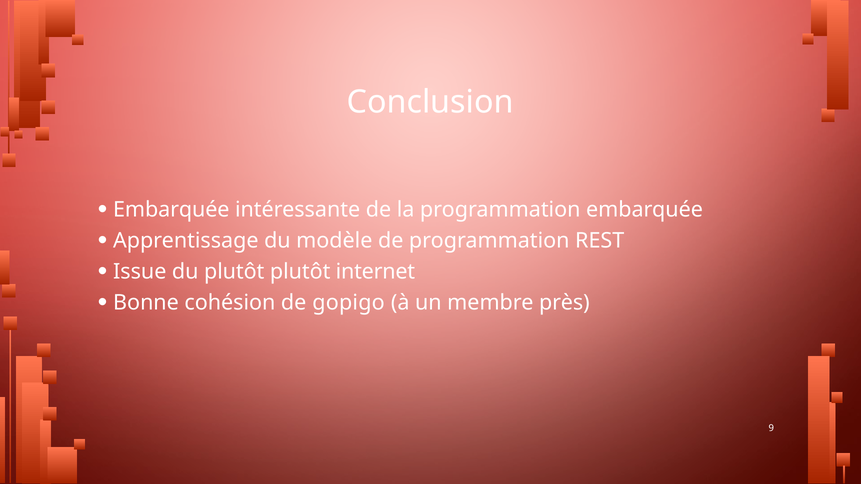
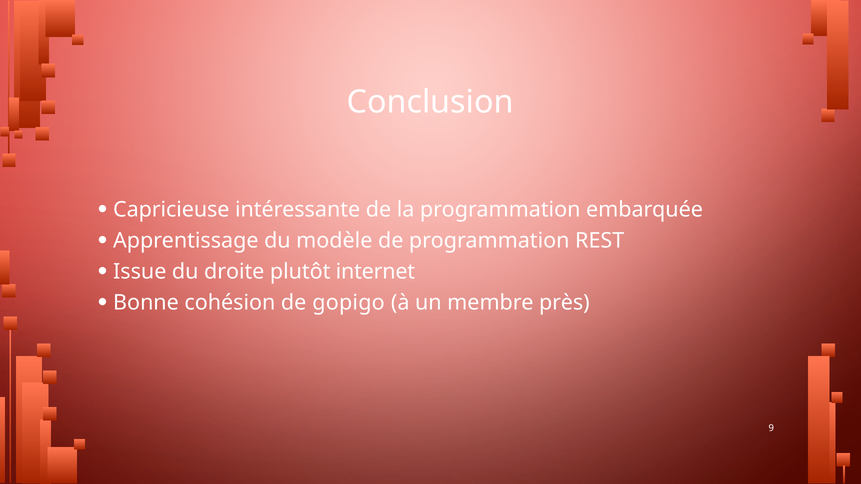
Embarquée at (171, 210): Embarquée -> Capricieuse
du plutôt: plutôt -> droite
